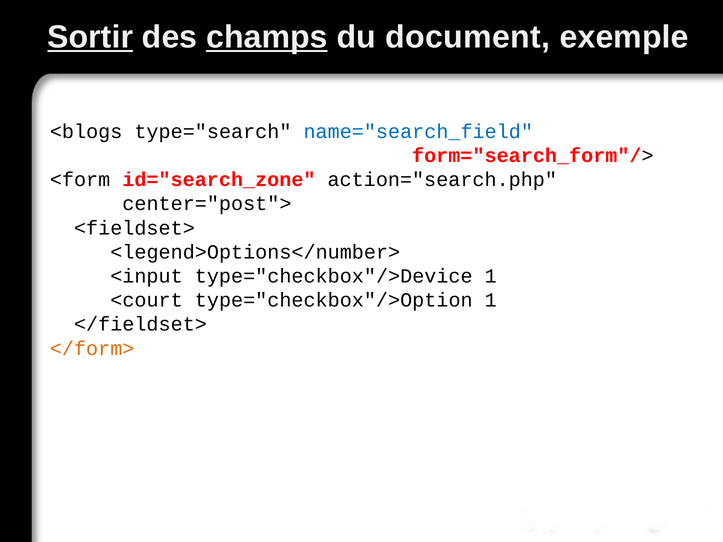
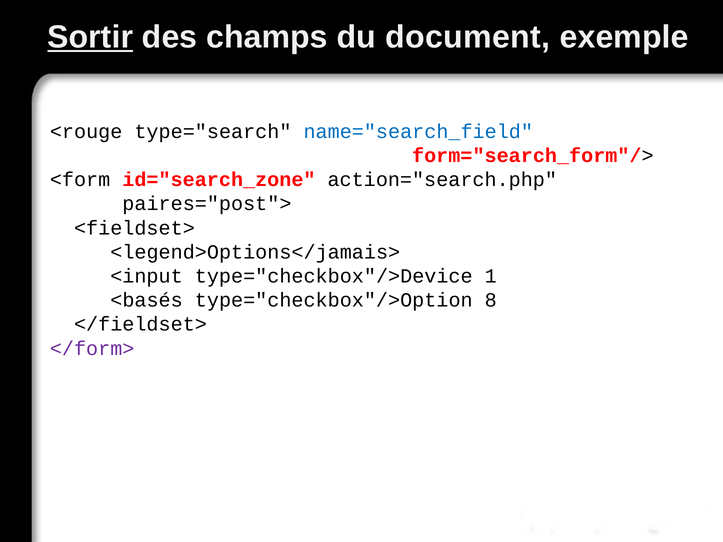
champs underline: present -> none
<blogs: <blogs -> <rouge
center="post">: center="post"> -> paires="post">
<legend>Options</number>: <legend>Options</number> -> <legend>Options</jamais>
<court: <court -> <basés
type="checkbox"/>Option 1: 1 -> 8
</form> colour: orange -> purple
